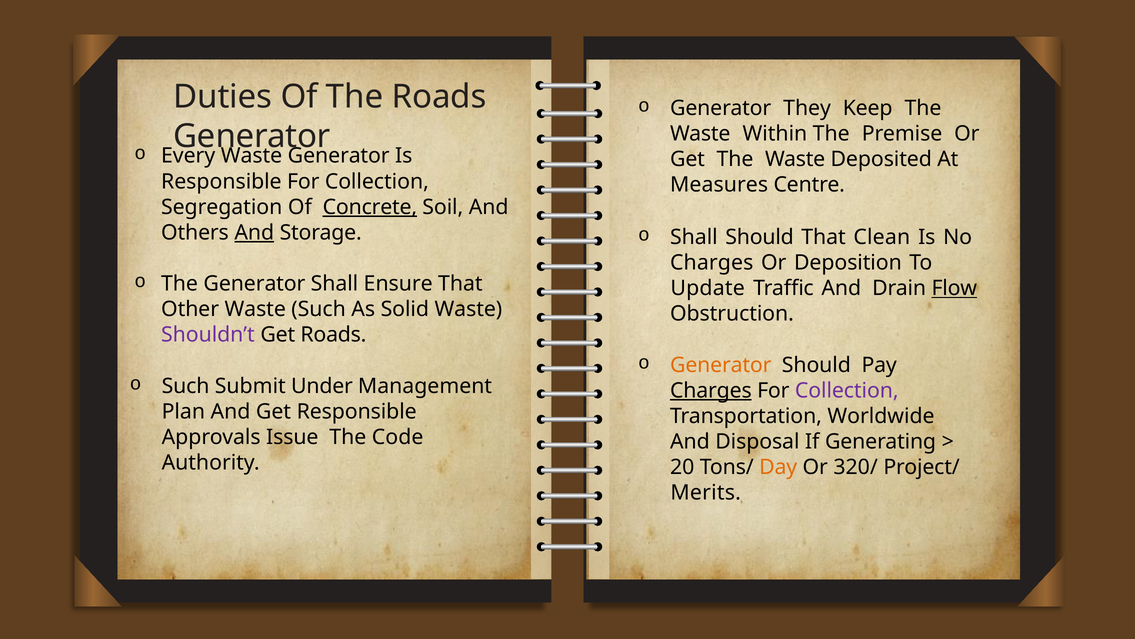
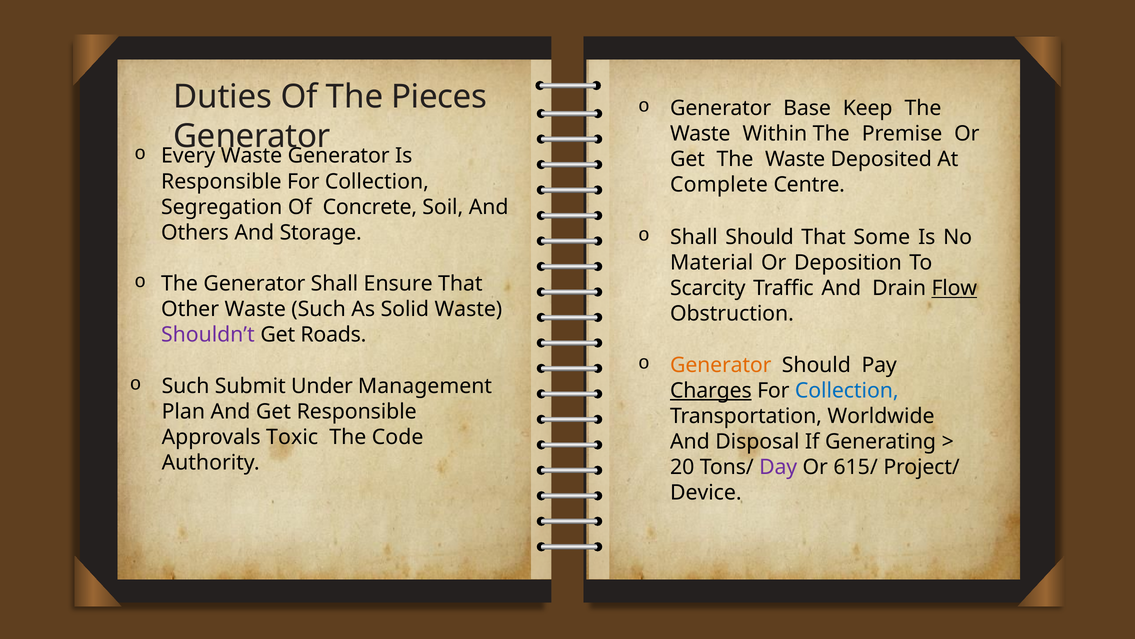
The Roads: Roads -> Pieces
They: They -> Base
Measures: Measures -> Complete
Concrete underline: present -> none
And at (254, 232) underline: present -> none
Clean: Clean -> Some
Charges at (712, 263): Charges -> Material
Update: Update -> Scarcity
Collection at (847, 390) colour: purple -> blue
Issue: Issue -> Toxic
Day colour: orange -> purple
320/: 320/ -> 615/
Merits: Merits -> Device
